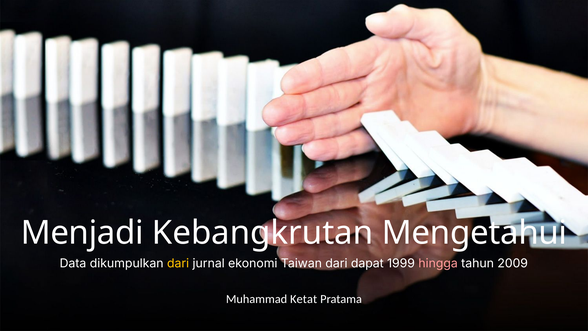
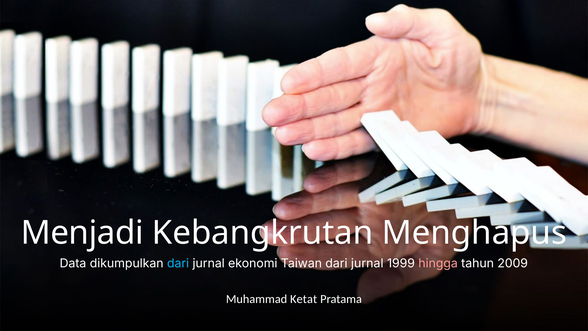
Mengetahui: Mengetahui -> Menghapus
dari at (178, 263) colour: yellow -> light blue
Taiwan dari dapat: dapat -> jurnal
